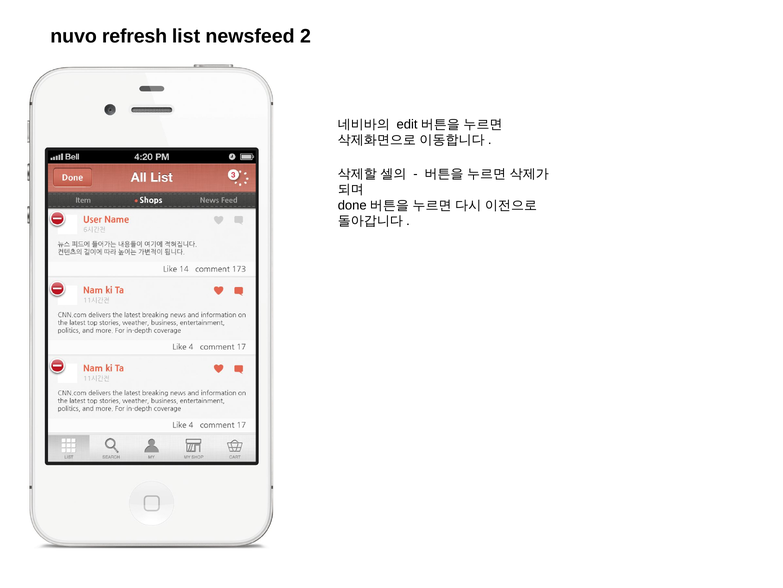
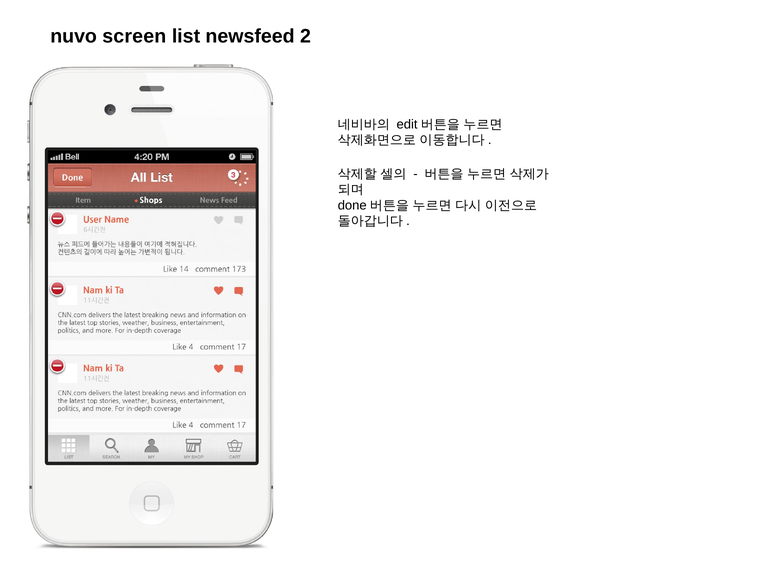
refresh: refresh -> screen
